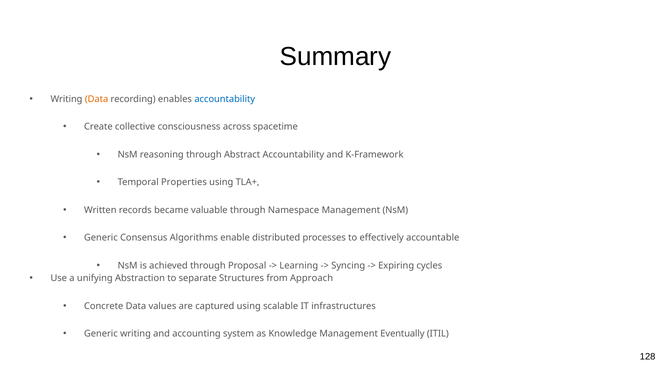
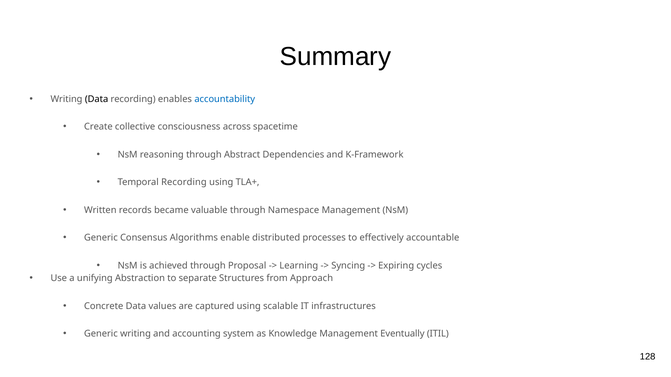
Data at (97, 99) colour: orange -> black
Abstract Accountability: Accountability -> Dependencies
Temporal Properties: Properties -> Recording
